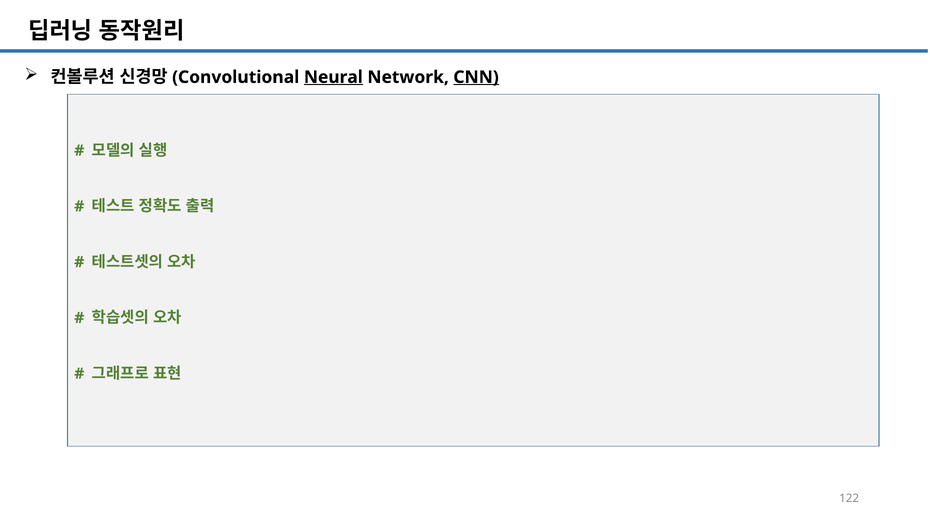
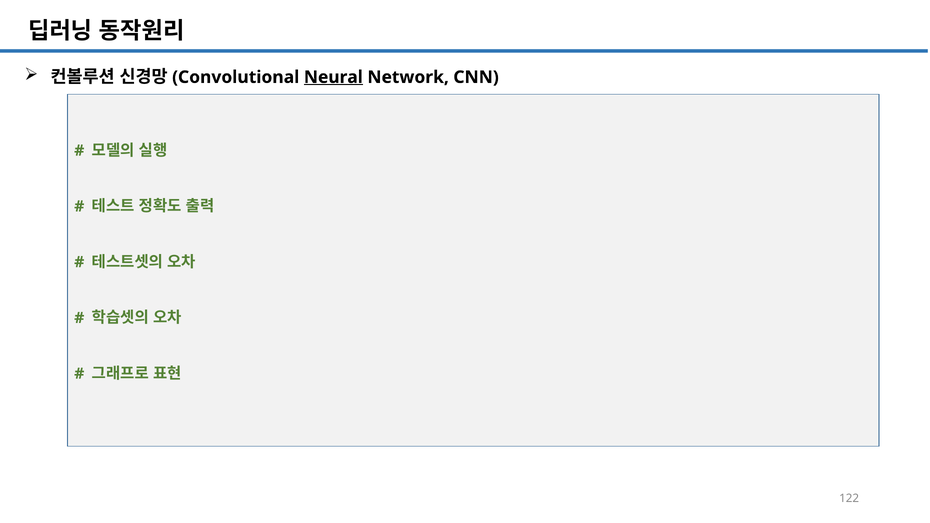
CNN underline: present -> none
